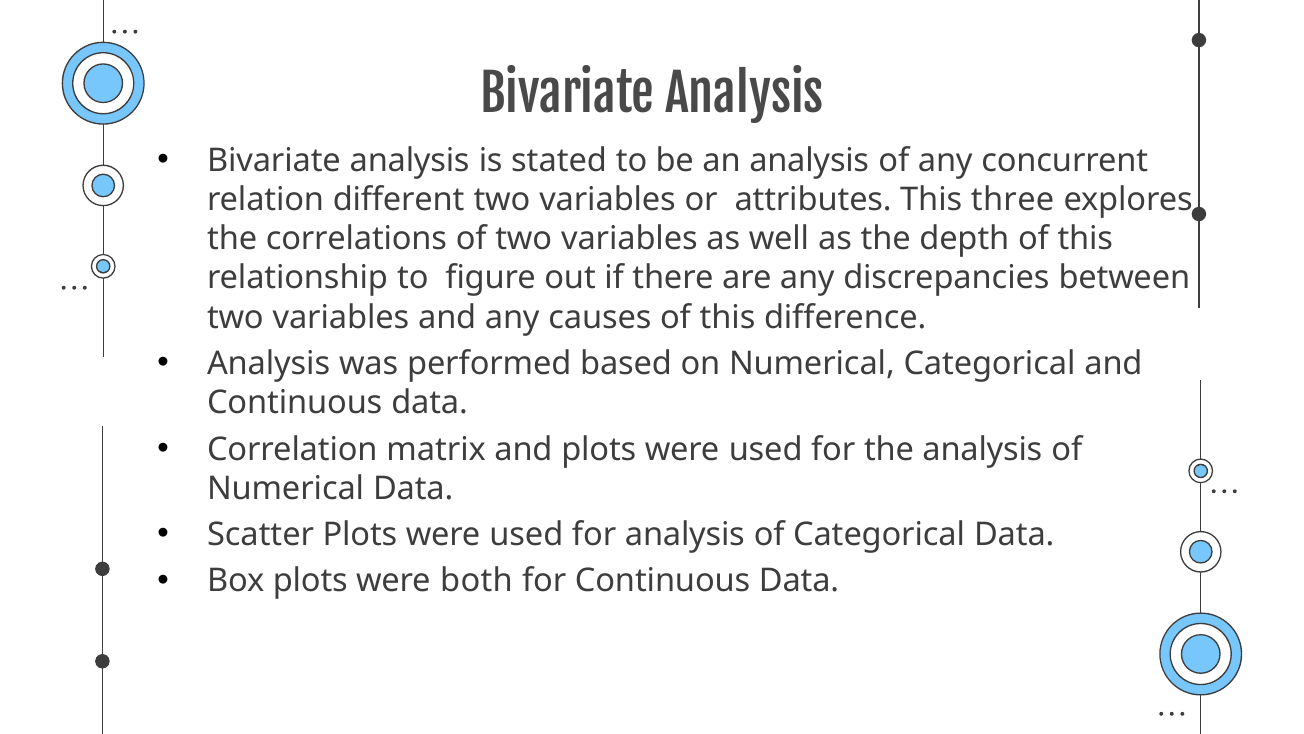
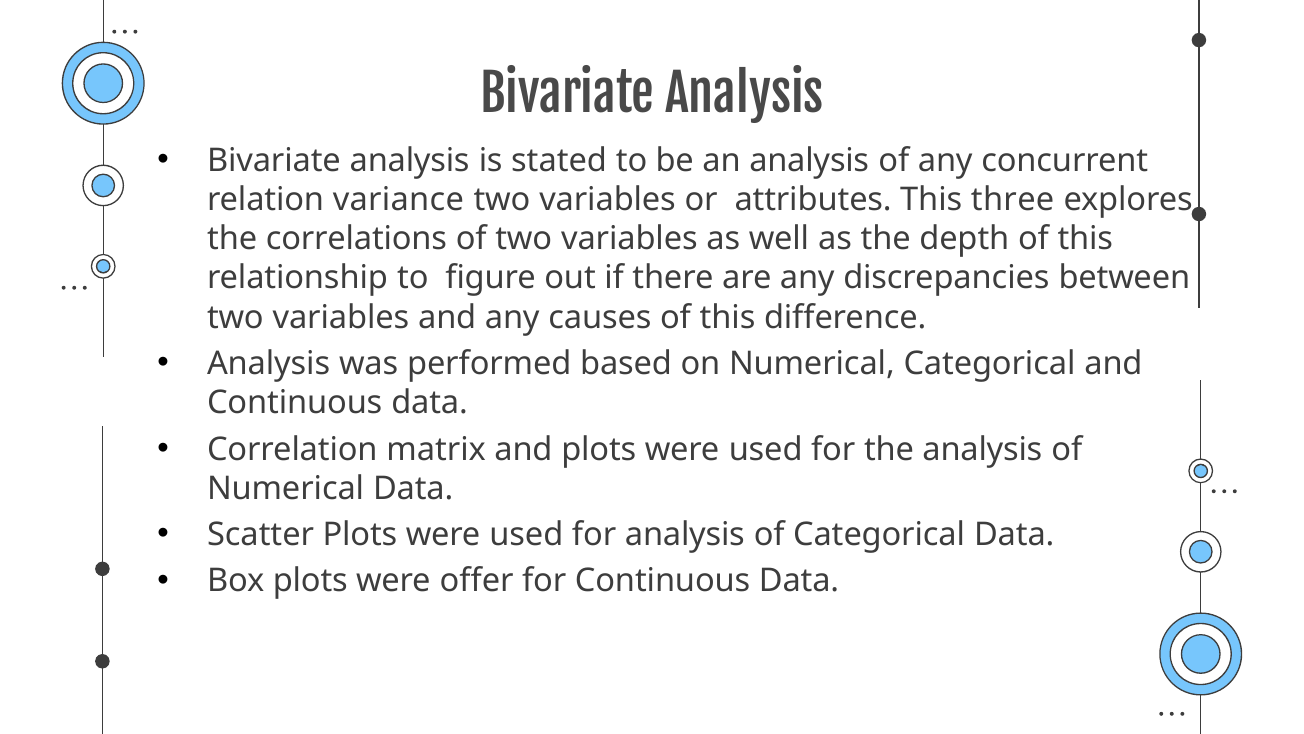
different: different -> variance
both: both -> offer
